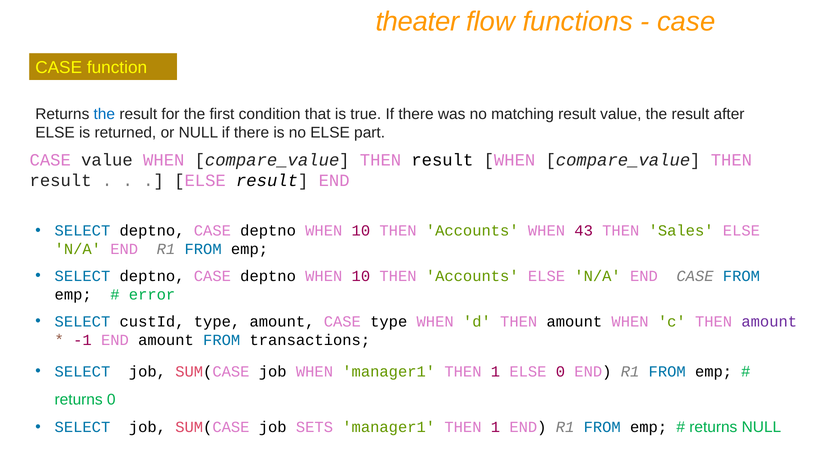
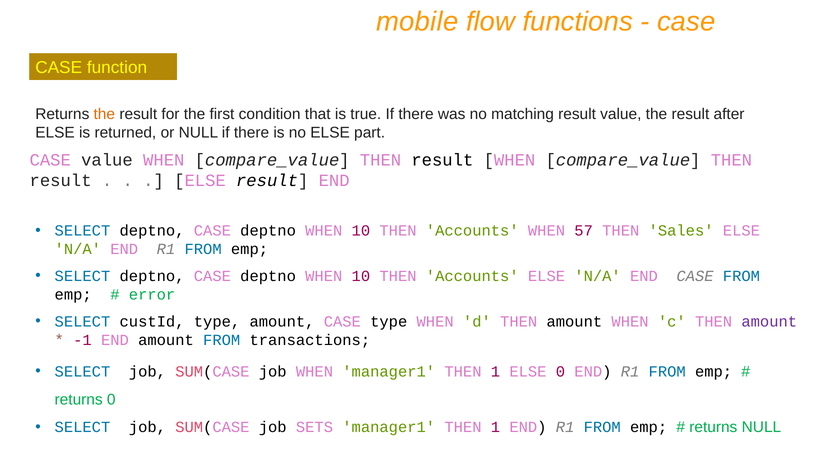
theater: theater -> mobile
the at (104, 114) colour: blue -> orange
43: 43 -> 57
